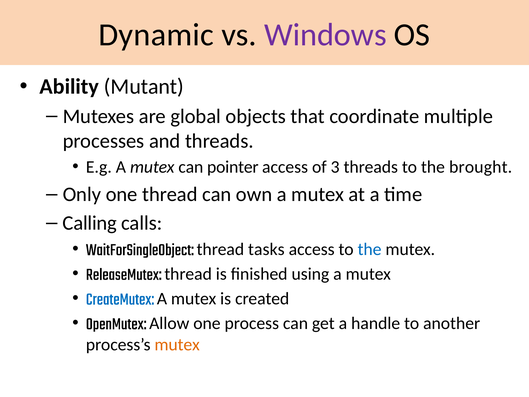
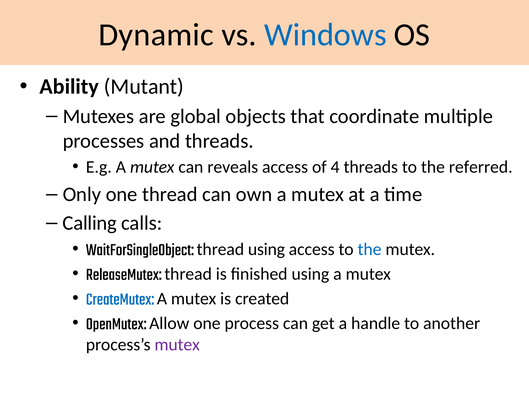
Windows colour: purple -> blue
pointer: pointer -> reveals
3: 3 -> 4
brought: brought -> referred
thread tasks: tasks -> using
mutex at (177, 344) colour: orange -> purple
